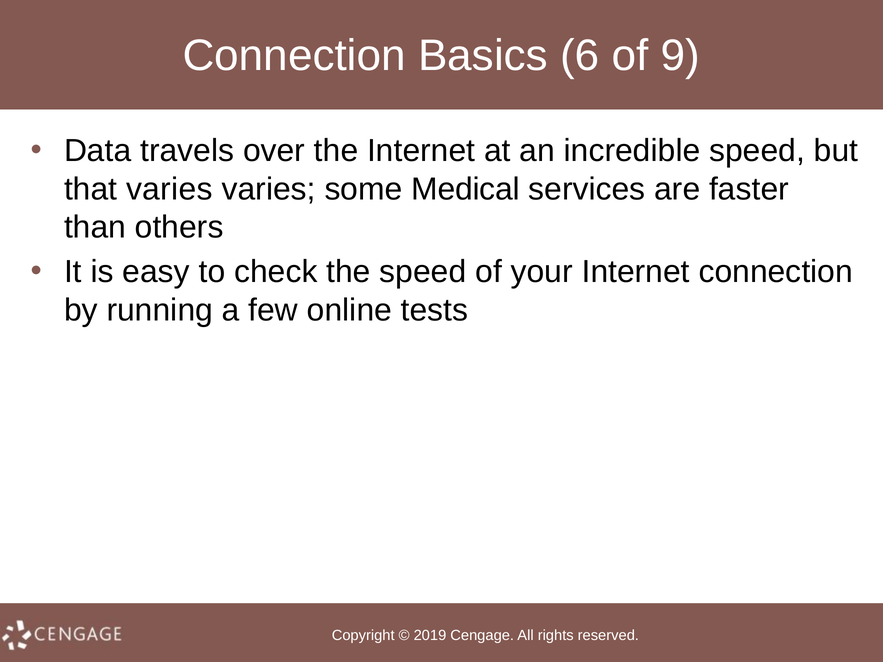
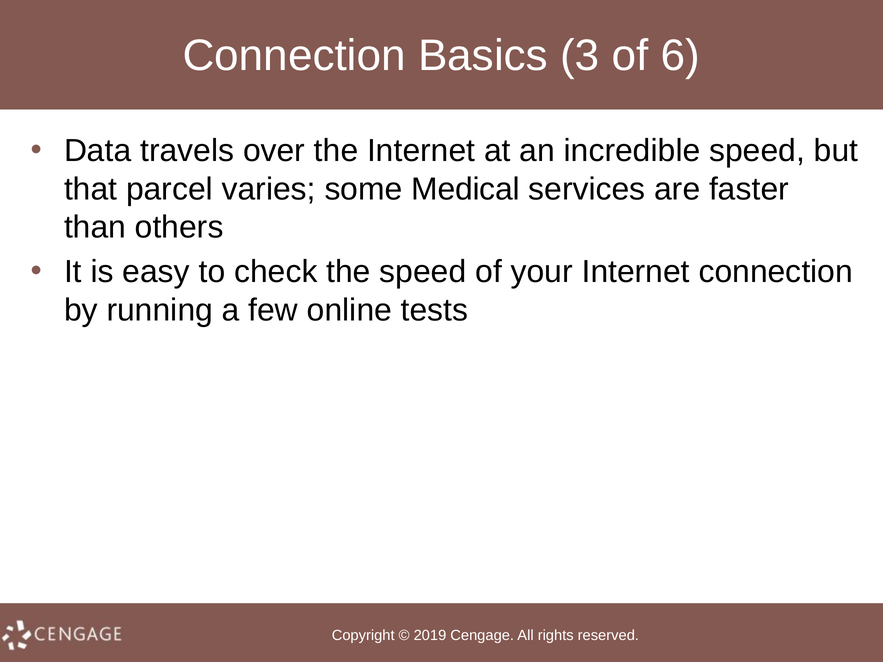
6: 6 -> 3
9: 9 -> 6
that varies: varies -> parcel
